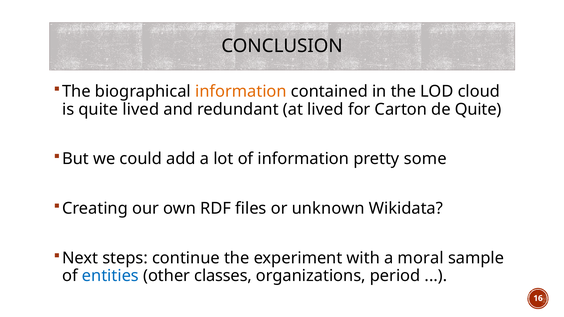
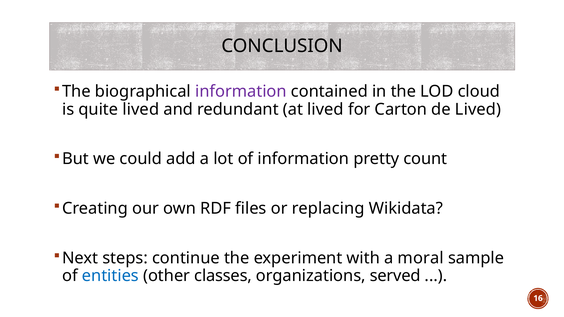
information at (241, 92) colour: orange -> purple
de Quite: Quite -> Lived
some: some -> count
unknown: unknown -> replacing
period: period -> served
